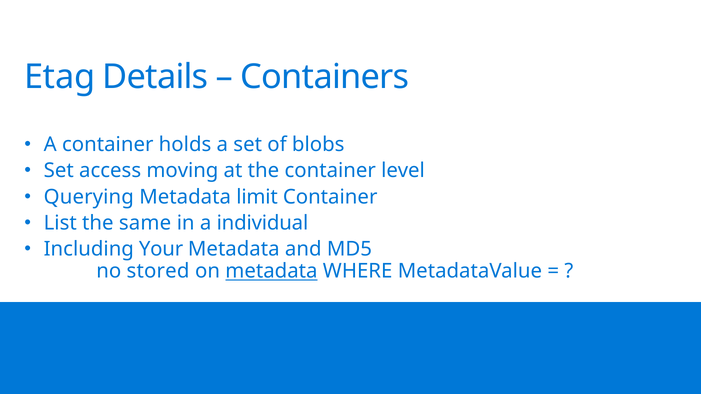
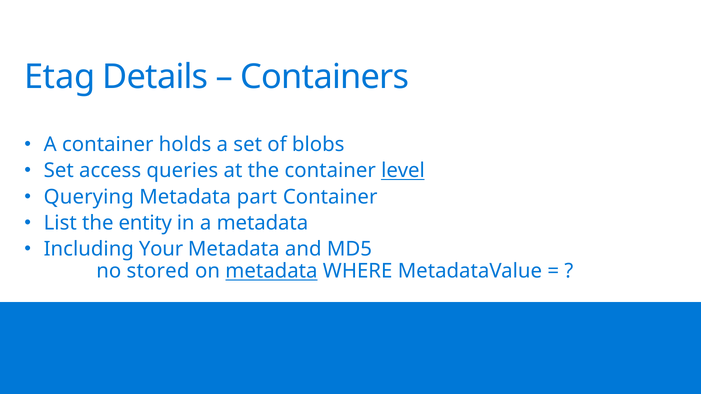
moving: moving -> queries
level underline: none -> present
limit: limit -> part
same: same -> entity
a individual: individual -> metadata
